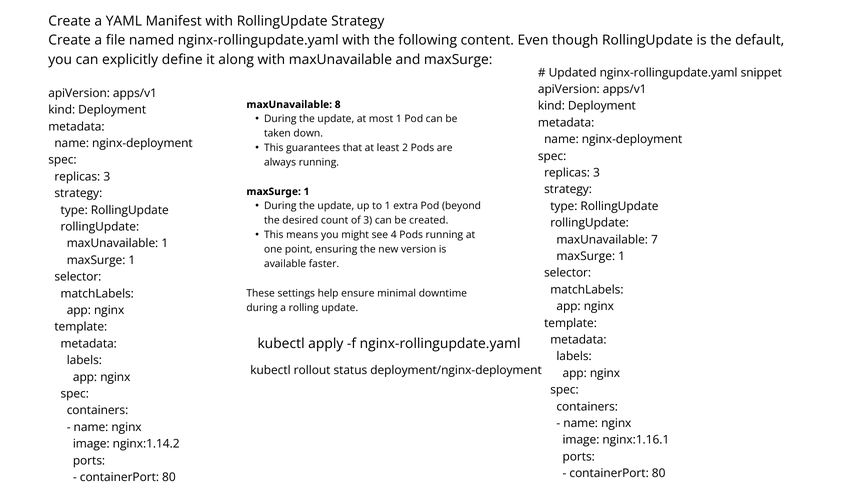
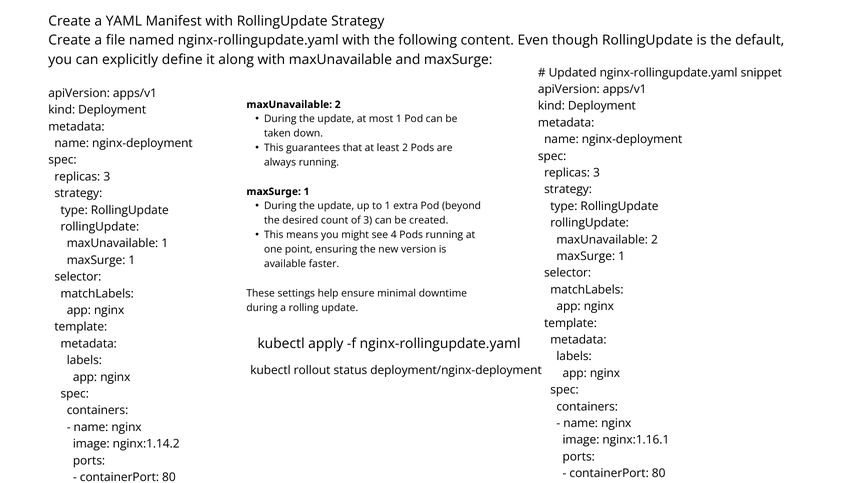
8 at (338, 105): 8 -> 2
7 at (654, 240): 7 -> 2
